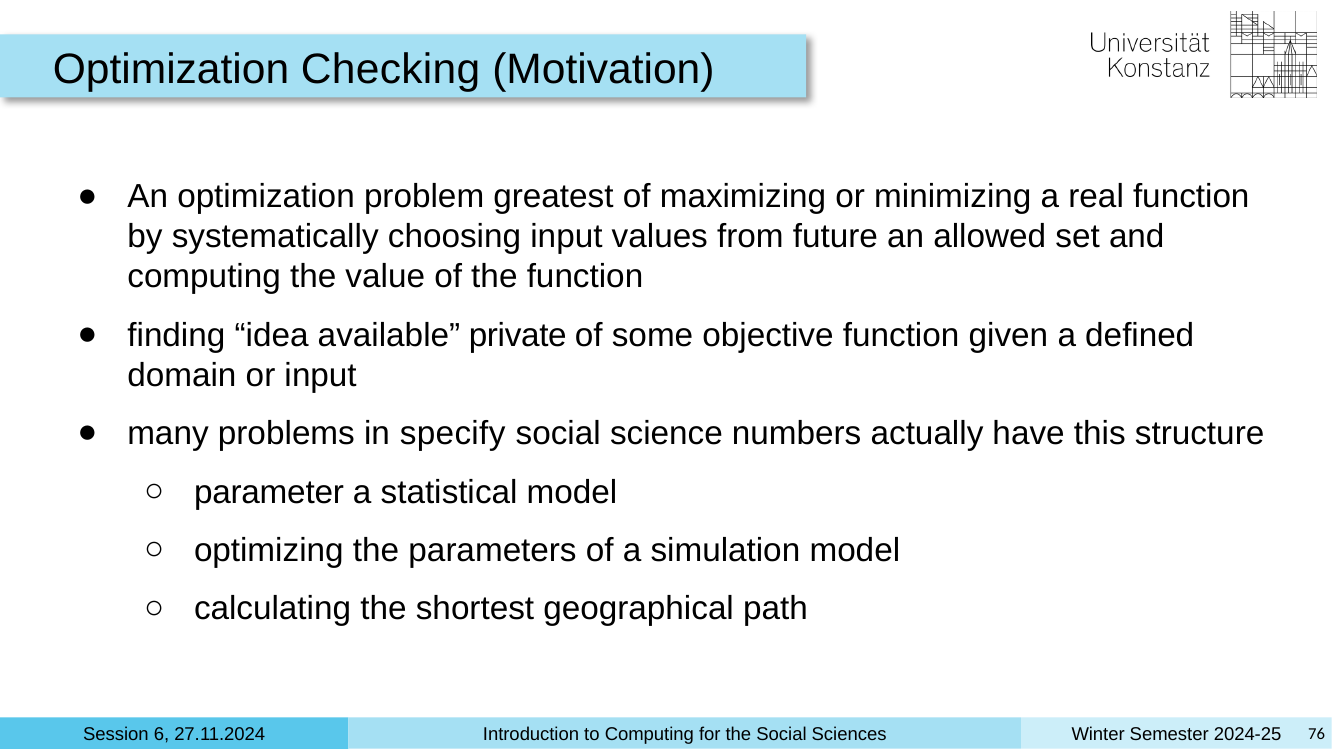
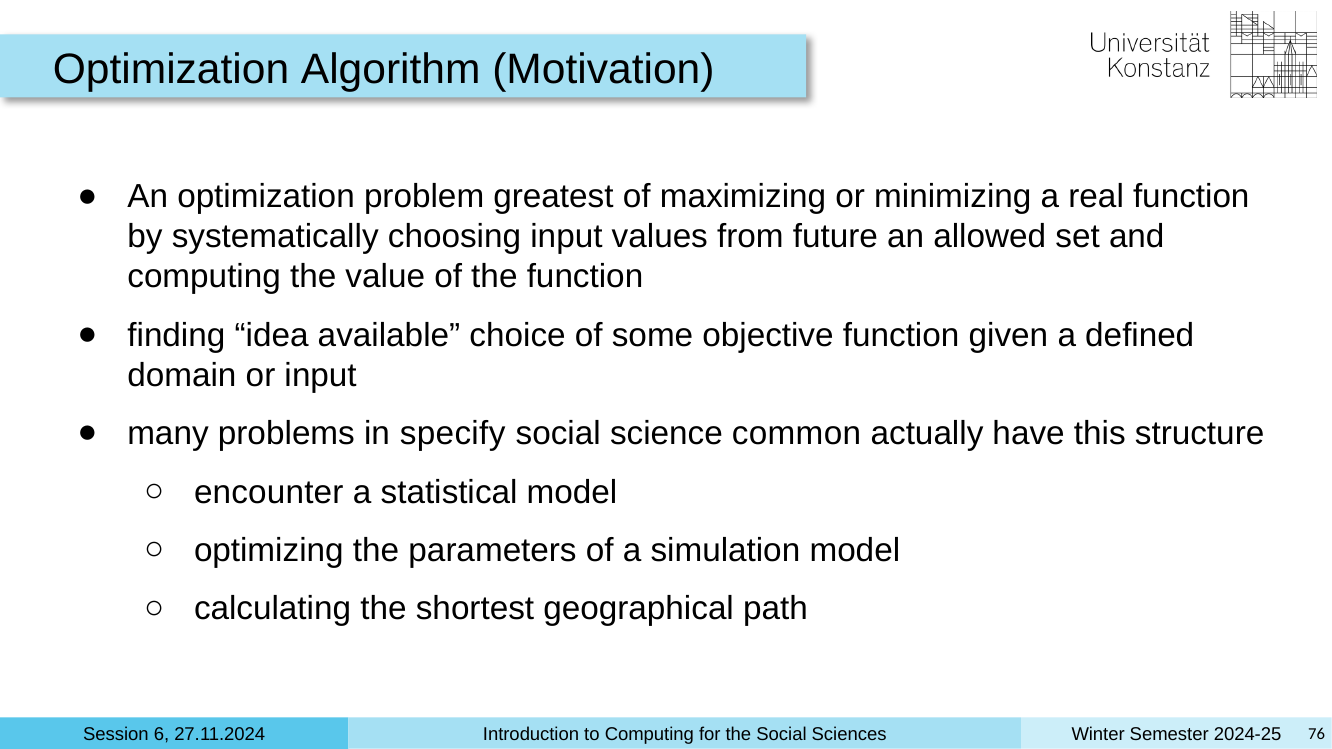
Checking: Checking -> Algorithm
private: private -> choice
numbers: numbers -> common
parameter: parameter -> encounter
